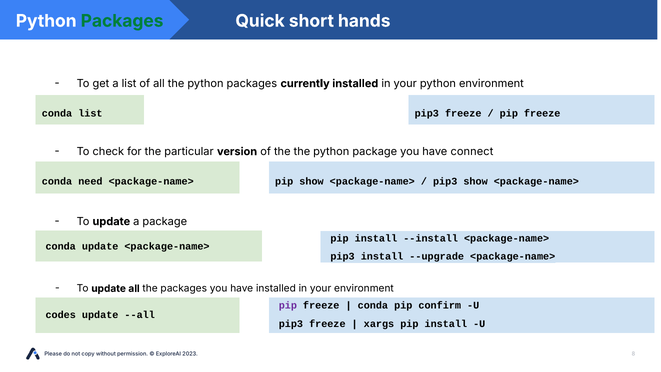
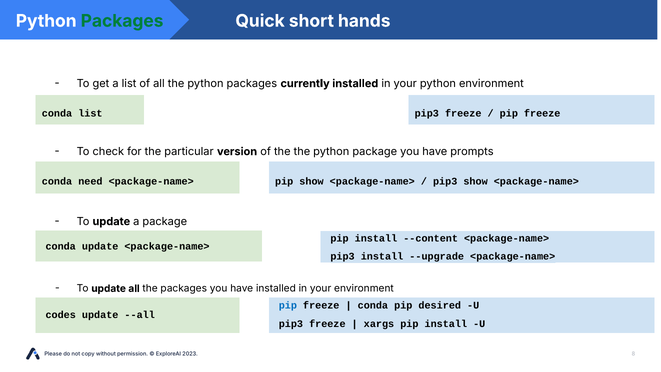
connect: connect -> prompts
--install: --install -> --content
pip at (288, 305) colour: purple -> blue
confirm: confirm -> desired
